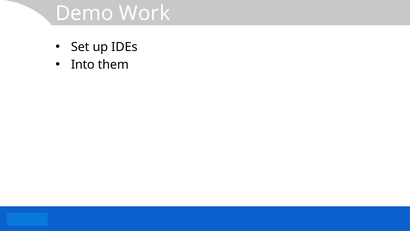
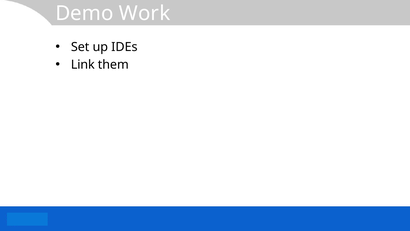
Into: Into -> Link
